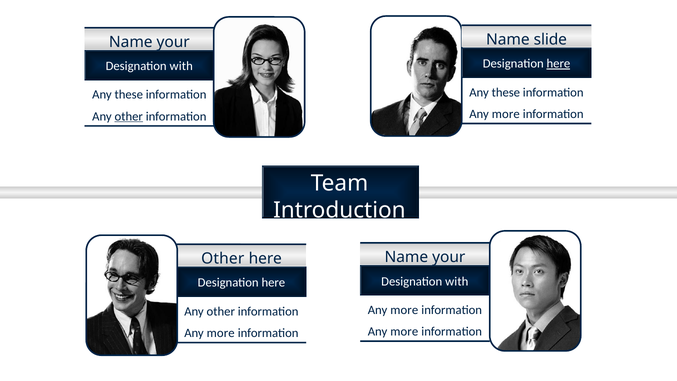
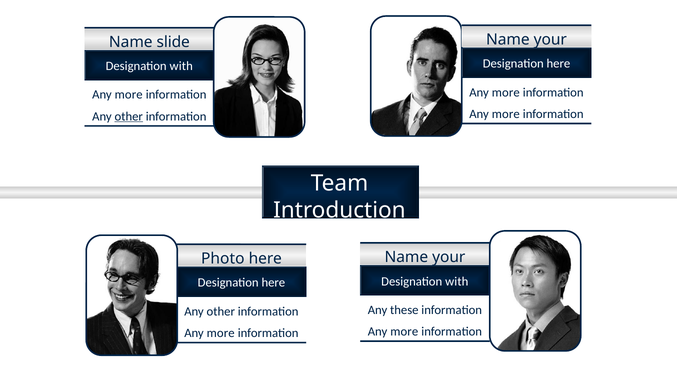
slide at (550, 40): slide -> your
your at (173, 42): your -> slide
here at (558, 64) underline: present -> none
these at (506, 92): these -> more
these at (129, 95): these -> more
Other at (223, 258): Other -> Photo
more at (404, 310): more -> these
